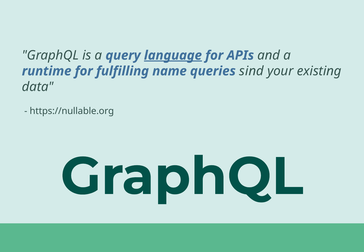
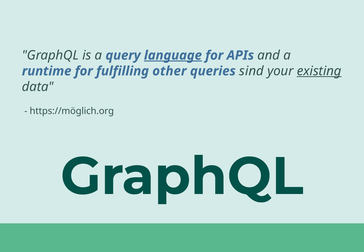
name: name -> other
existing underline: none -> present
https://nullable.org: https://nullable.org -> https://möglich.org
